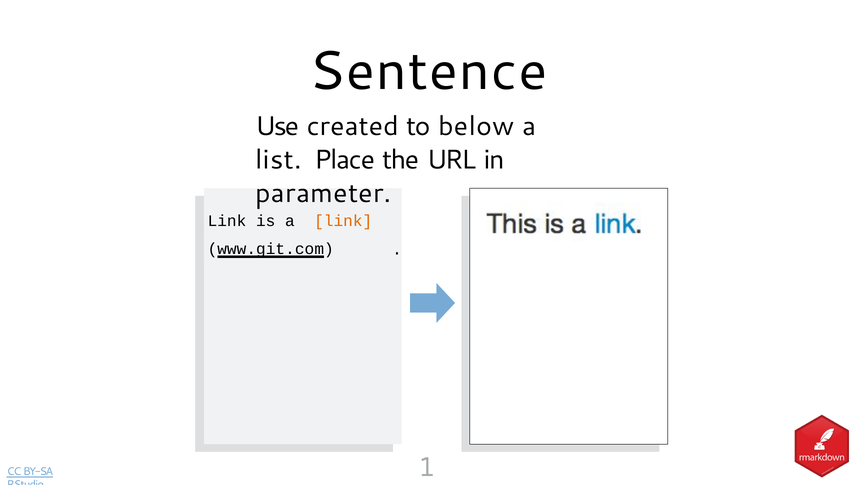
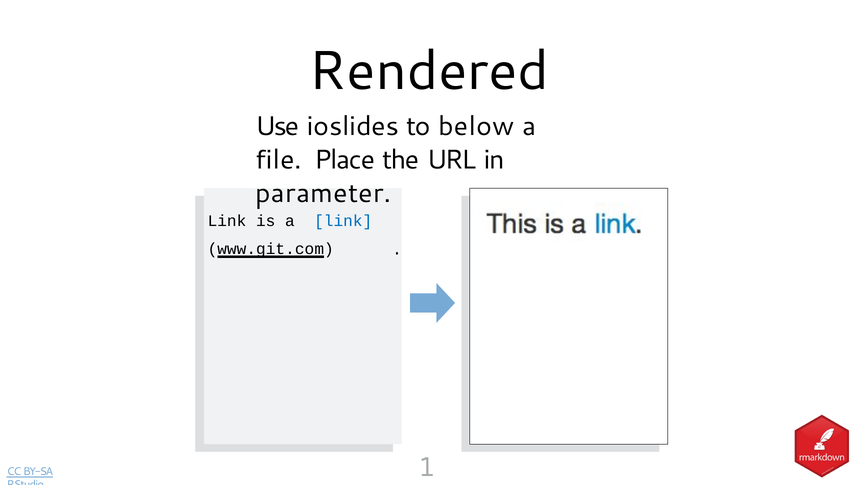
Sentence: Sentence -> Rendered
created: created -> ioslides
list: list -> file
link at (343, 221) colour: orange -> blue
